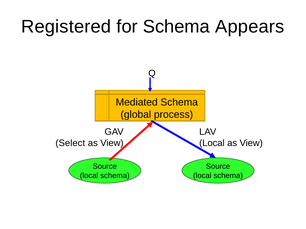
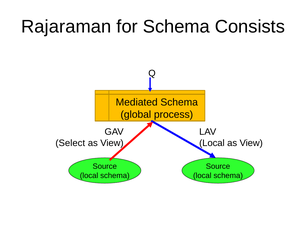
Registered: Registered -> Rajaraman
Appears: Appears -> Consists
